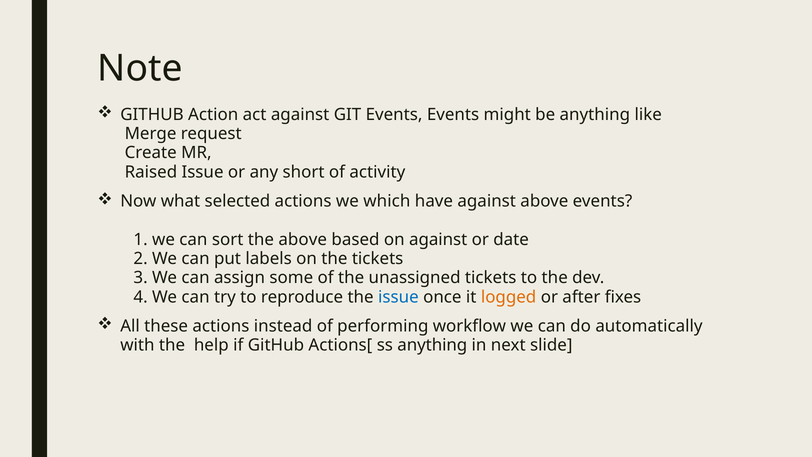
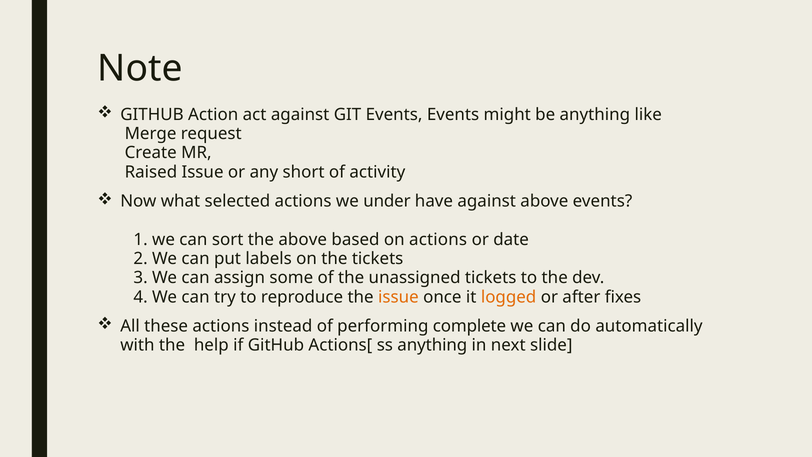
which: which -> under
on against: against -> actions
issue at (398, 297) colour: blue -> orange
workflow: workflow -> complete
